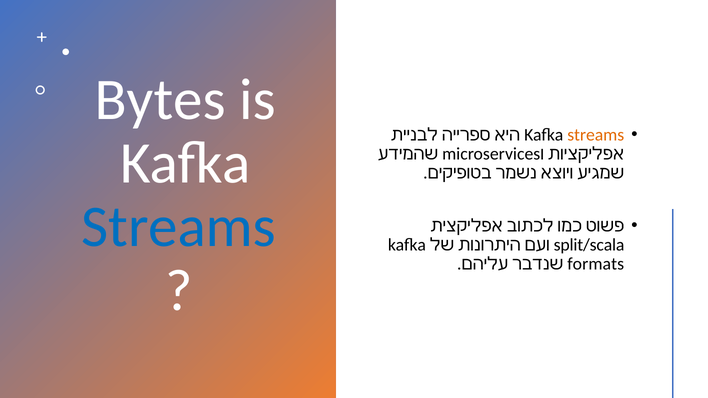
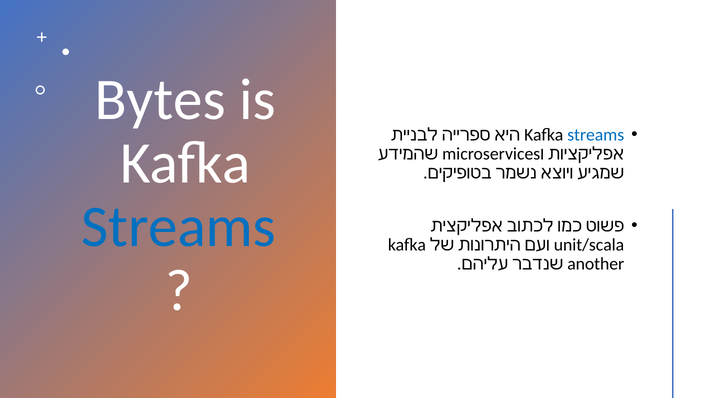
streams at (596, 135) colour: orange -> blue
split/scala: split/scala -> unit/scala
formats: formats -> another
